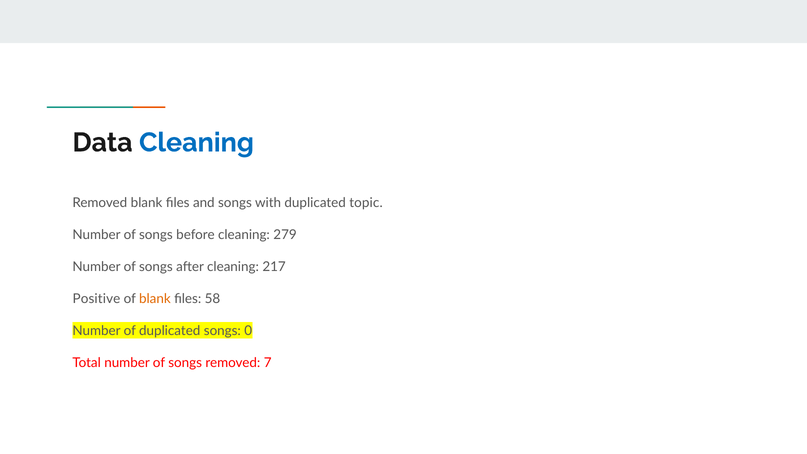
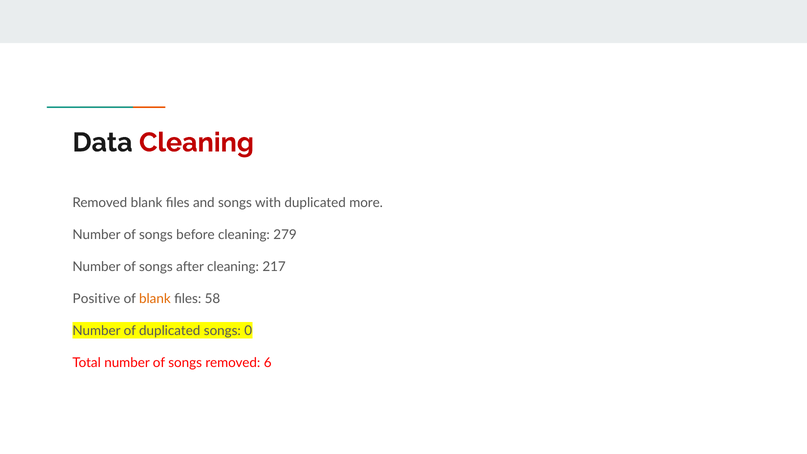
Cleaning at (196, 142) colour: blue -> red
topic: topic -> more
7: 7 -> 6
